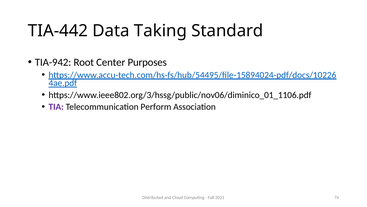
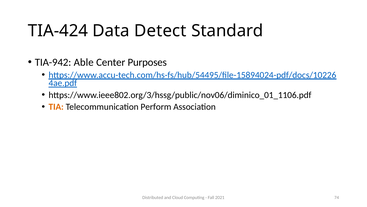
TIA-442: TIA-442 -> TIA-424
Taking: Taking -> Detect
Root: Root -> Able
TIA colour: purple -> orange
